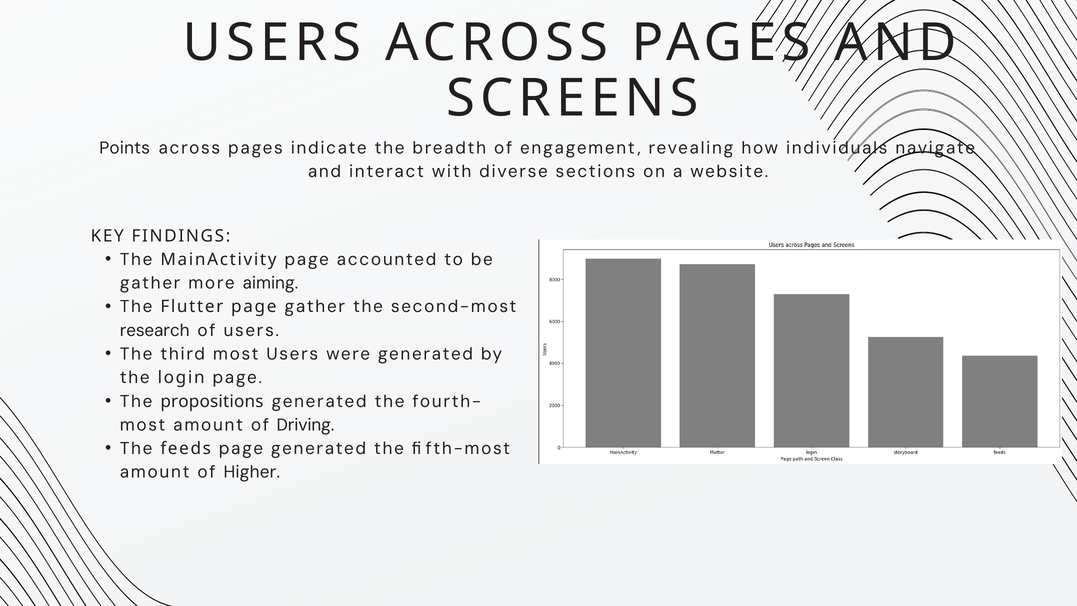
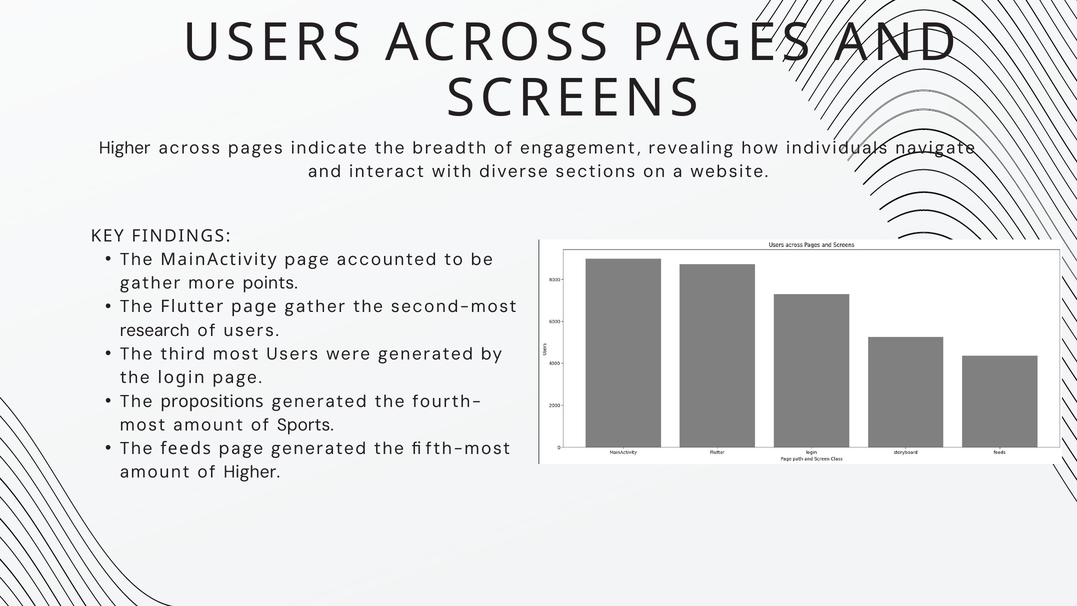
Points at (125, 148): Points -> Higher
aiming: aiming -> points
Driving: Driving -> Sports
